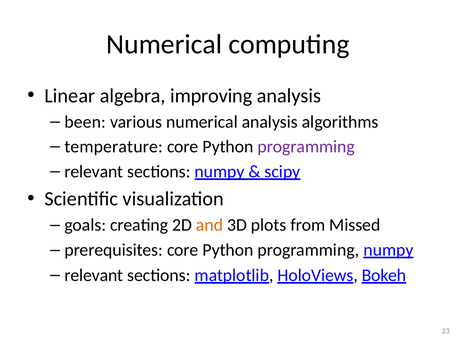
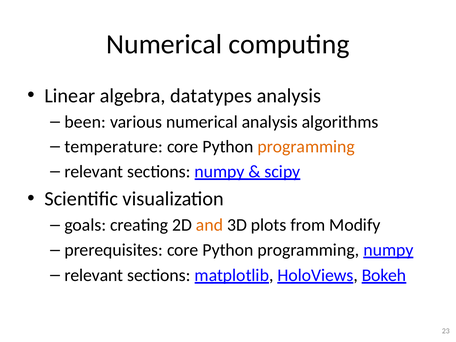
improving: improving -> datatypes
programming at (306, 147) colour: purple -> orange
Missed: Missed -> Modify
